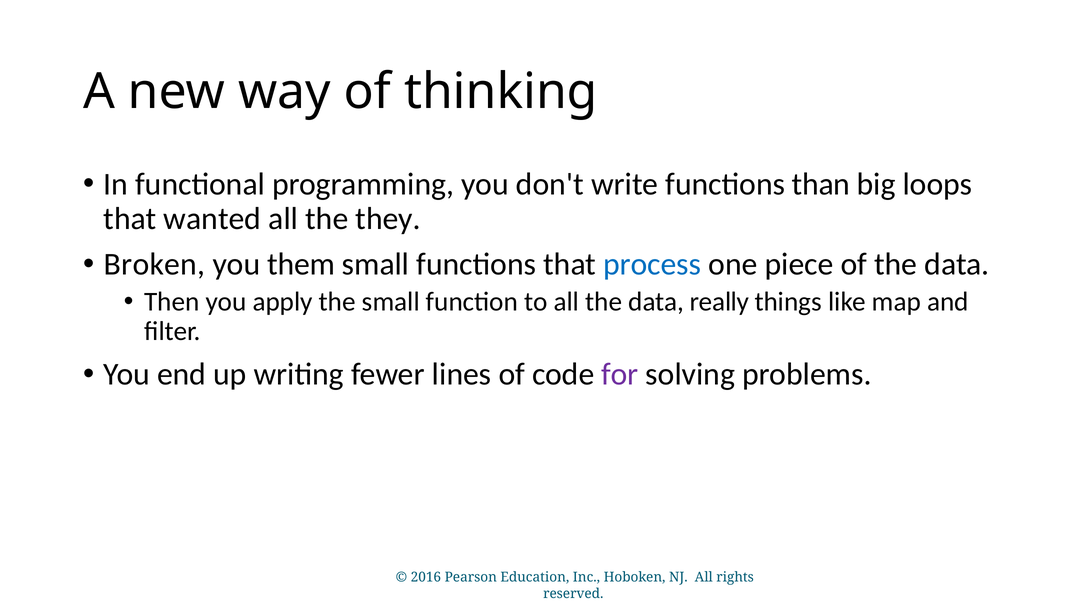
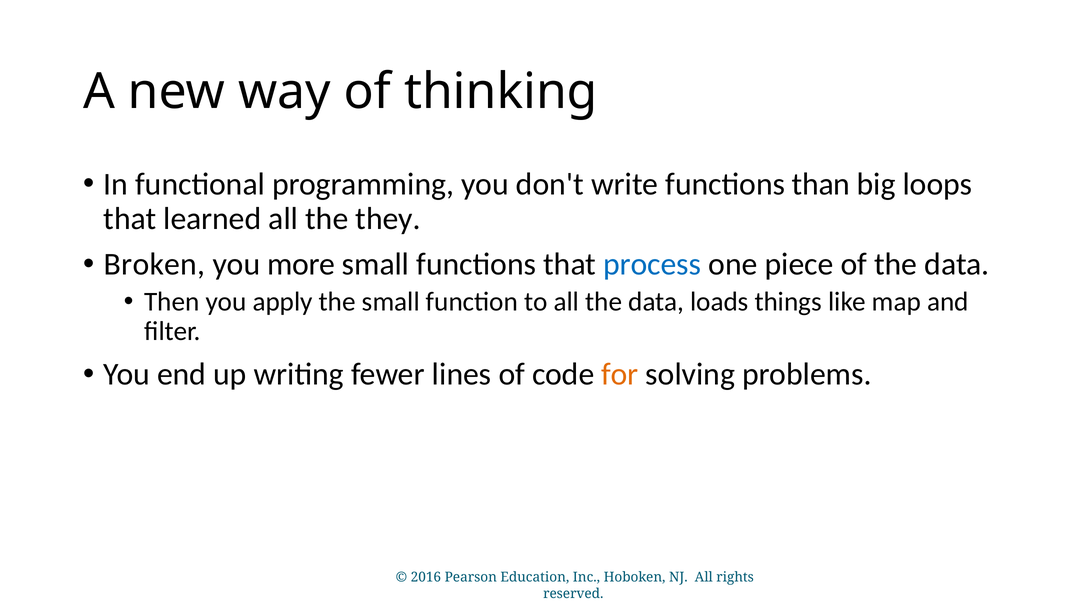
wanted: wanted -> learned
them: them -> more
really: really -> loads
for colour: purple -> orange
